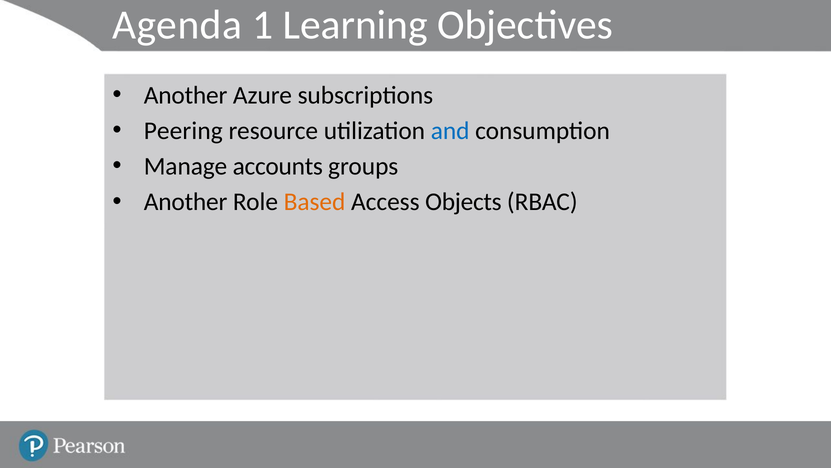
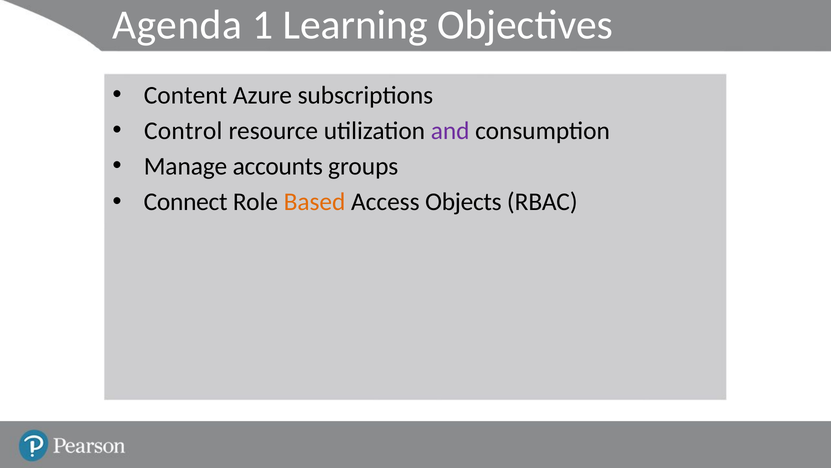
Another at (186, 95): Another -> Content
Peering: Peering -> Control
and colour: blue -> purple
Another at (186, 202): Another -> Connect
